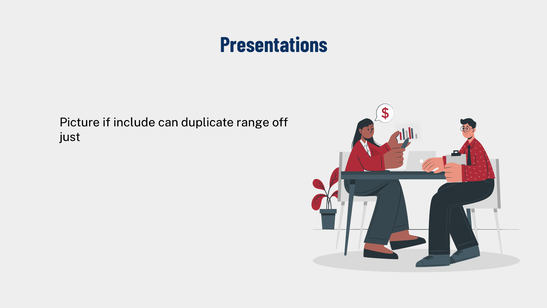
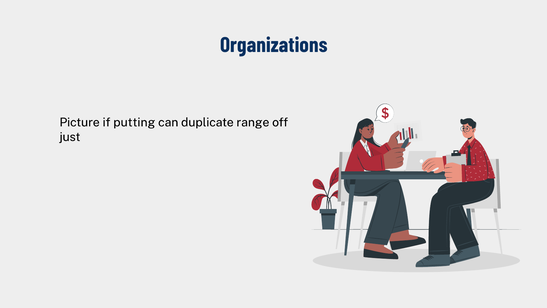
Presentations: Presentations -> Organizations
include: include -> putting
